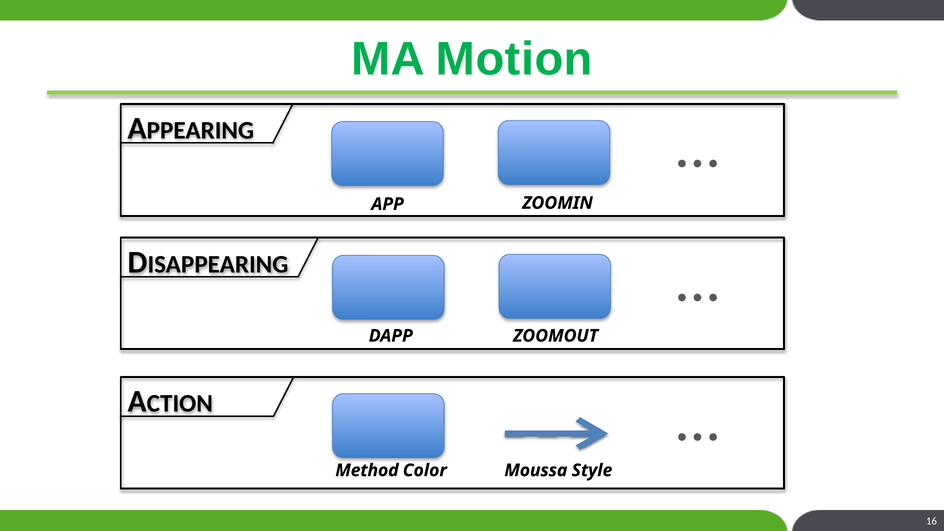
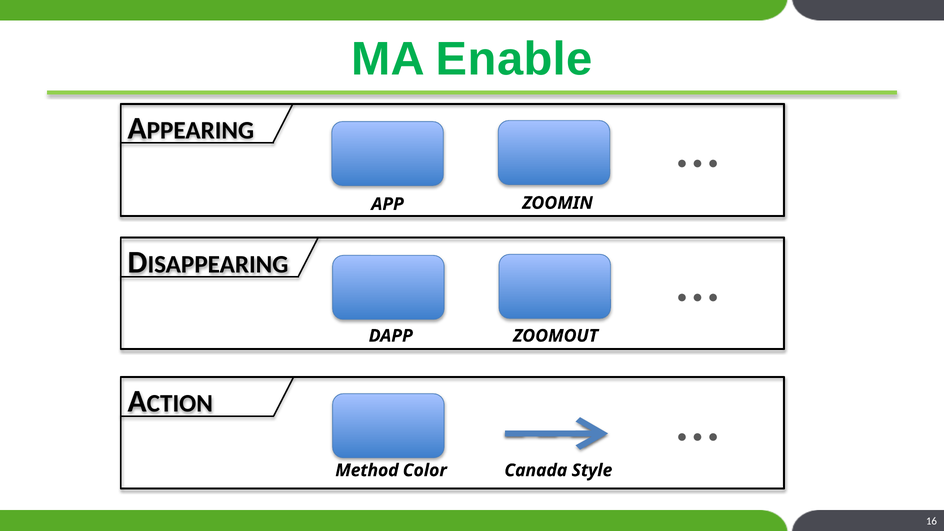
Motion: Motion -> Enable
Moussa: Moussa -> Canada
